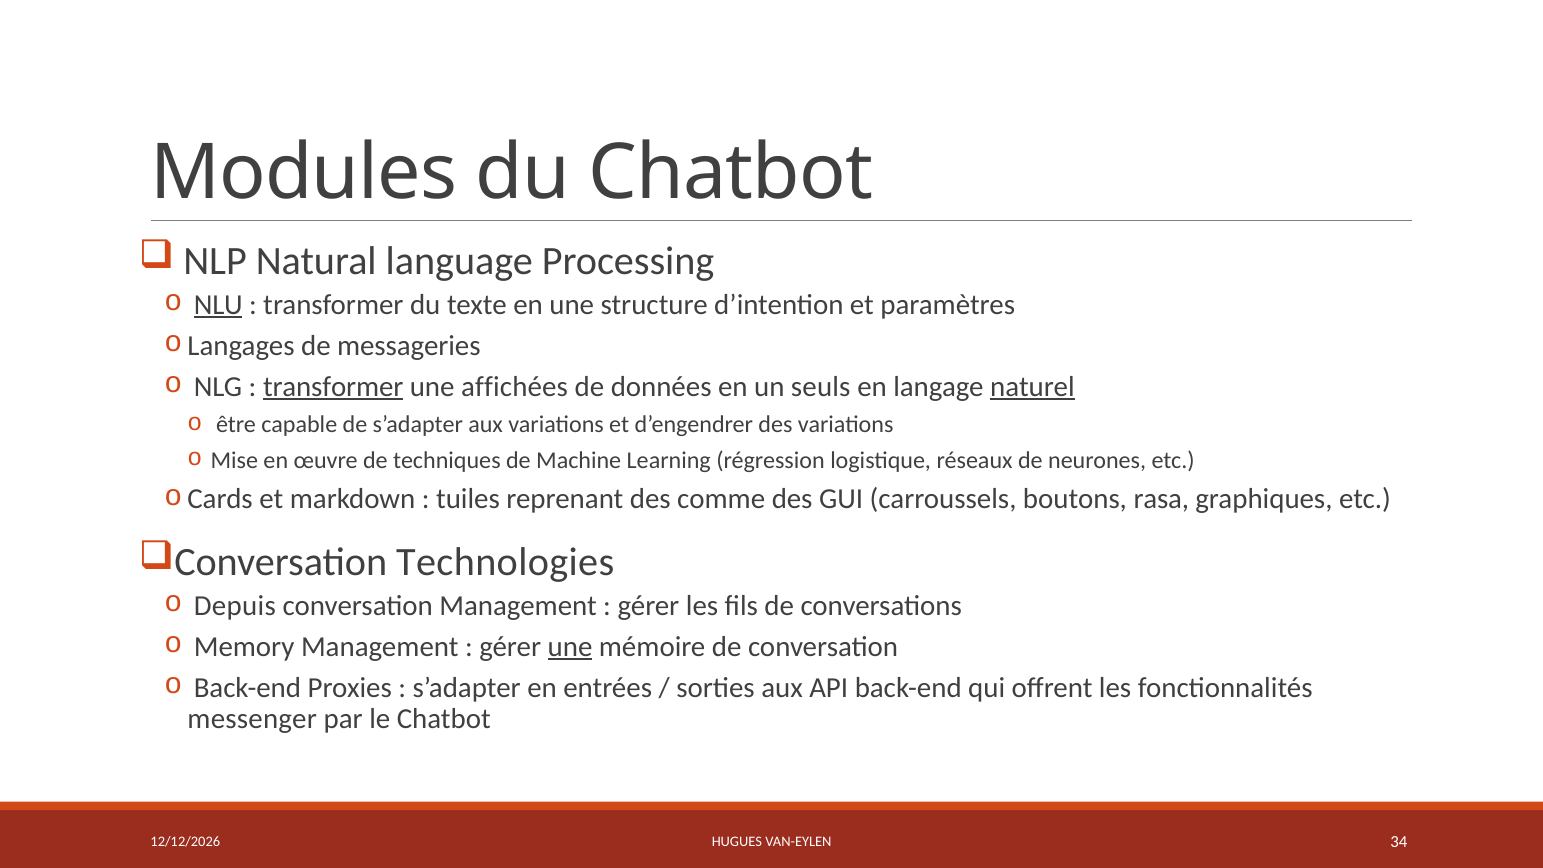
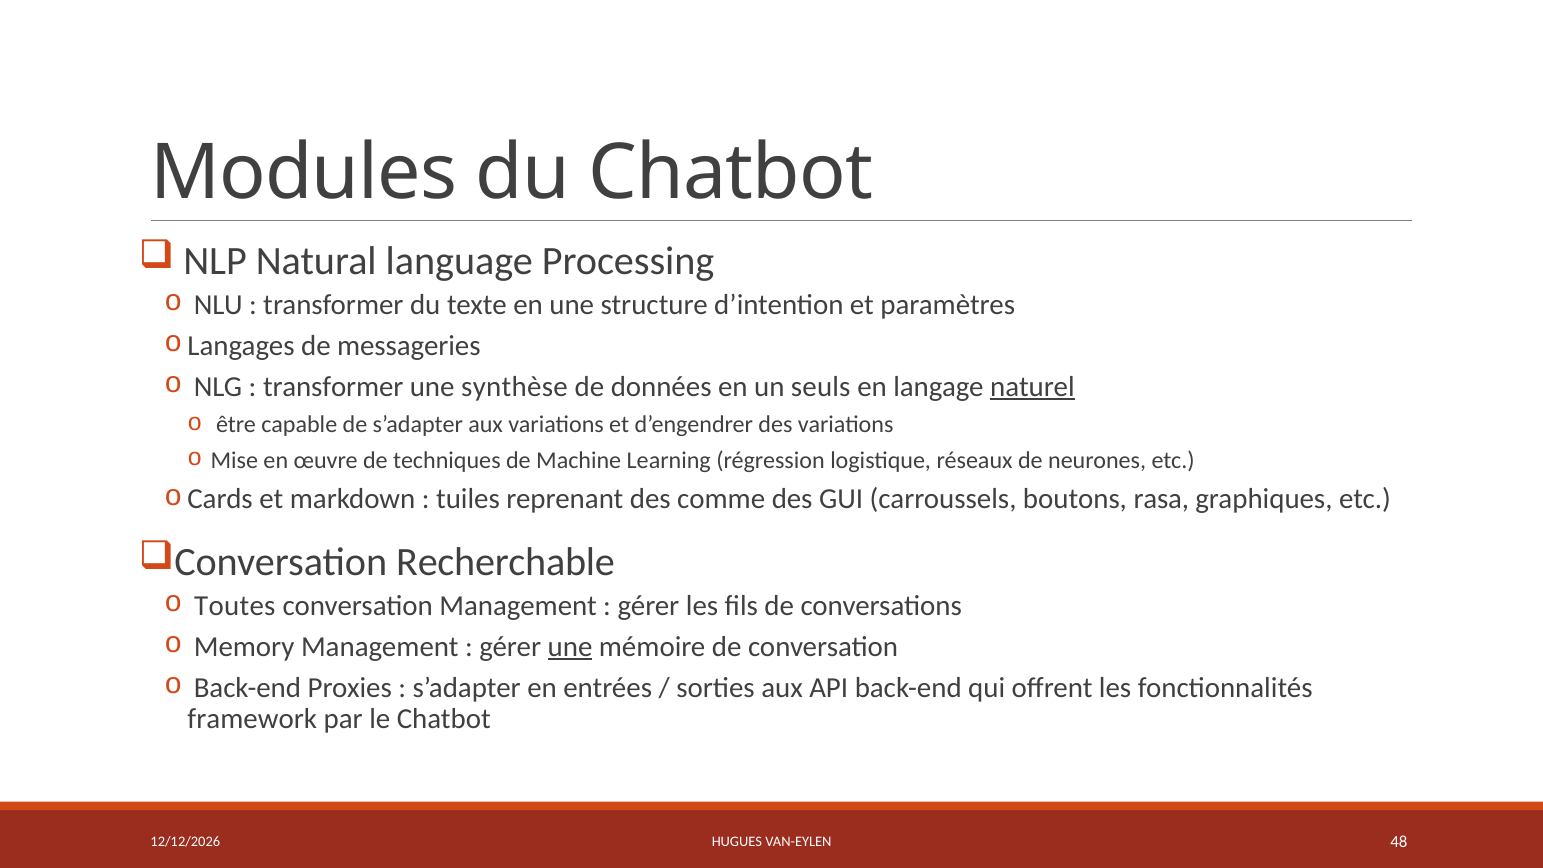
NLU underline: present -> none
transformer at (333, 387) underline: present -> none
affichées: affichées -> synthèse
Technologies: Technologies -> Recherchable
Depuis: Depuis -> Toutes
messenger: messenger -> framework
34: 34 -> 48
